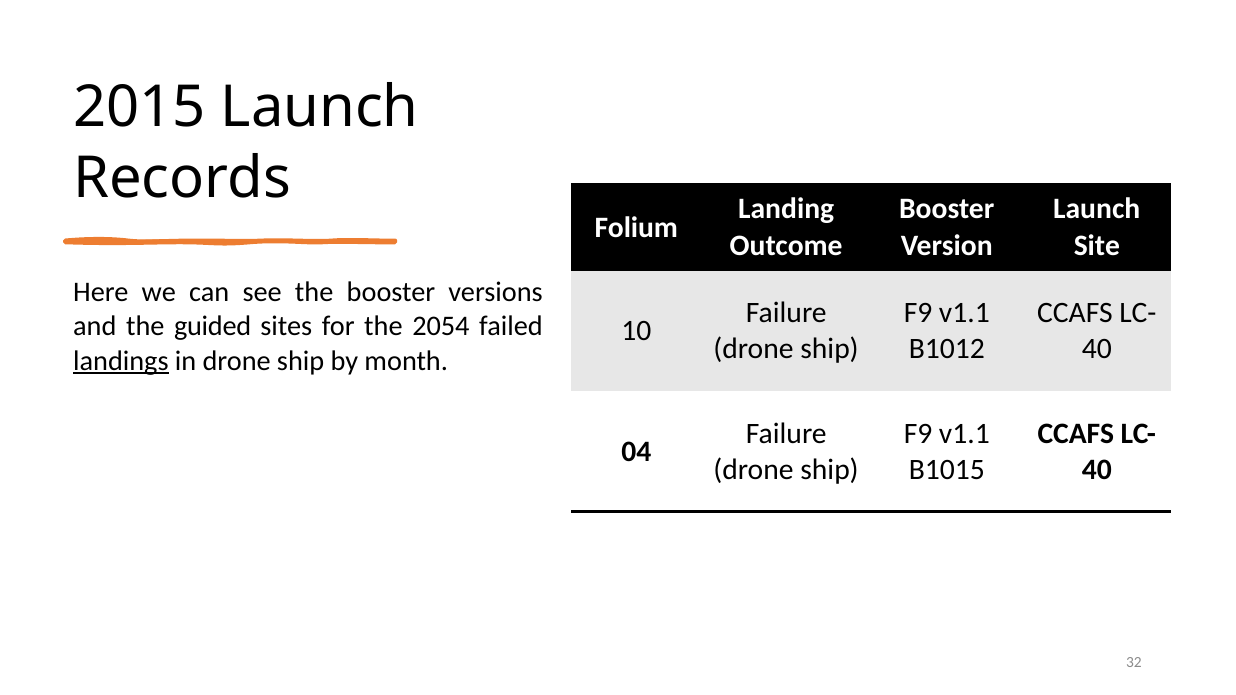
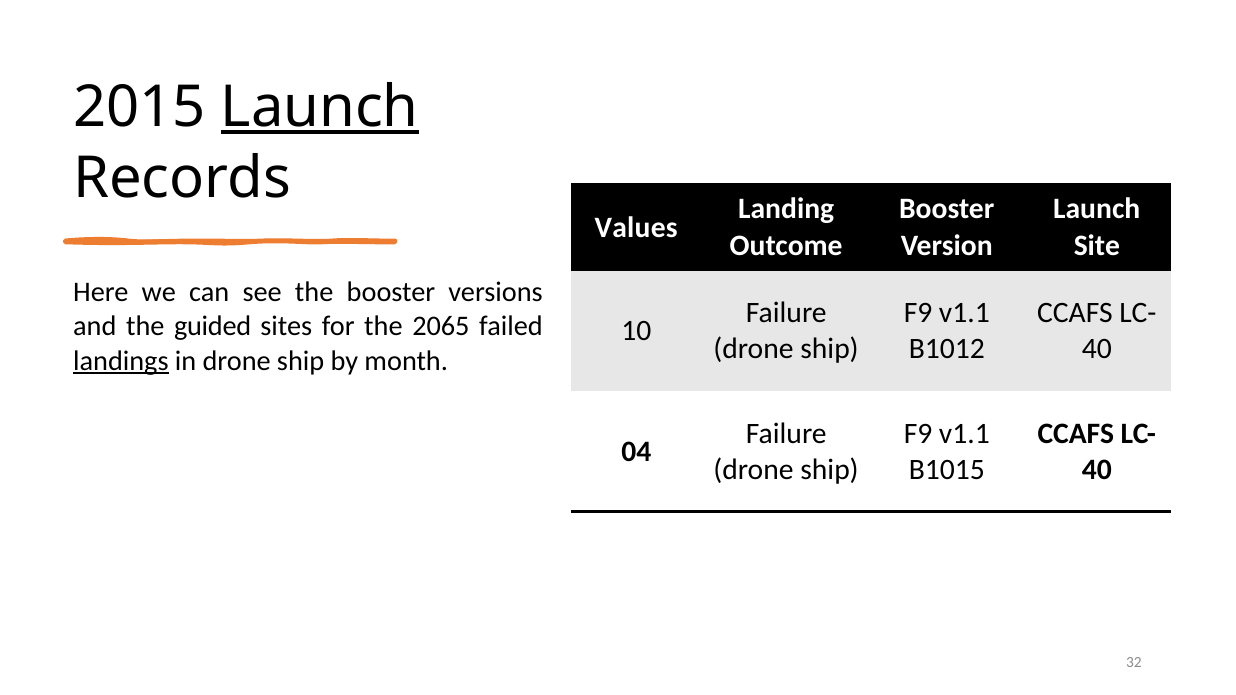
Launch at (320, 107) underline: none -> present
Folium: Folium -> Values
2054: 2054 -> 2065
